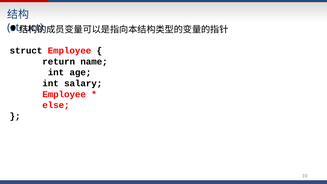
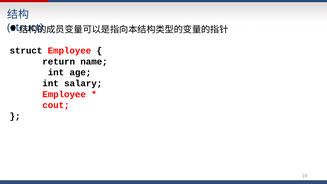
else: else -> cout
